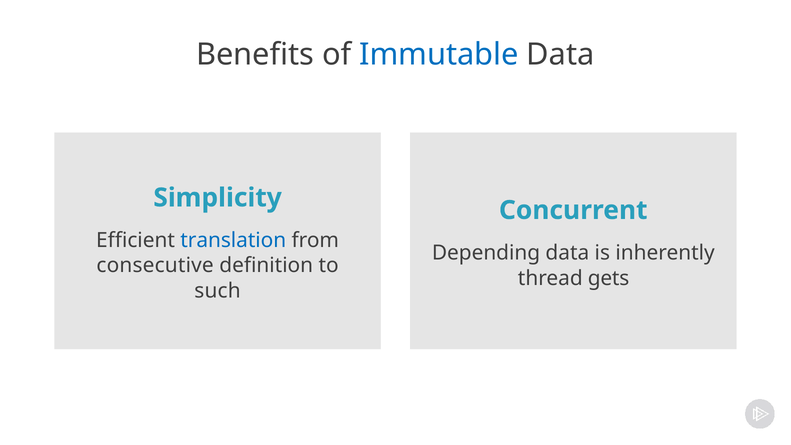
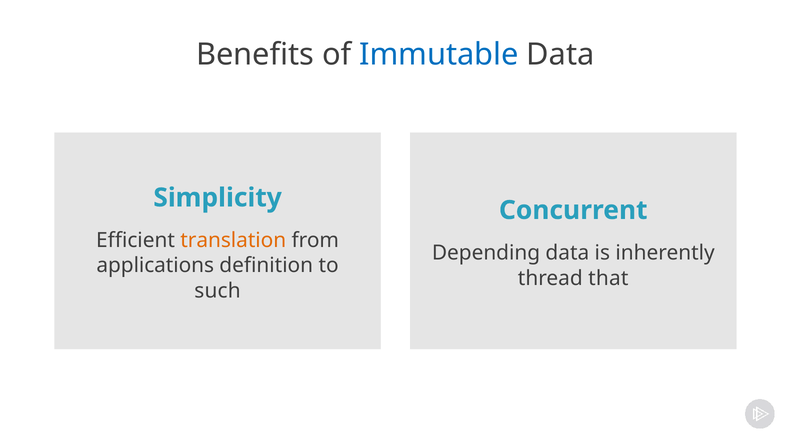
translation colour: blue -> orange
consecutive: consecutive -> applications
gets: gets -> that
